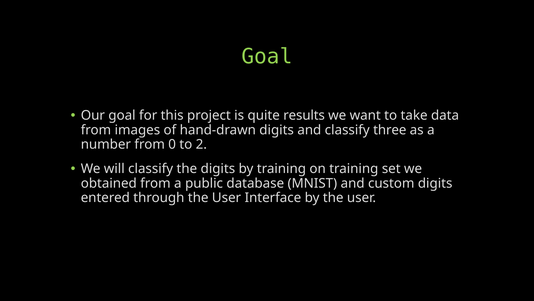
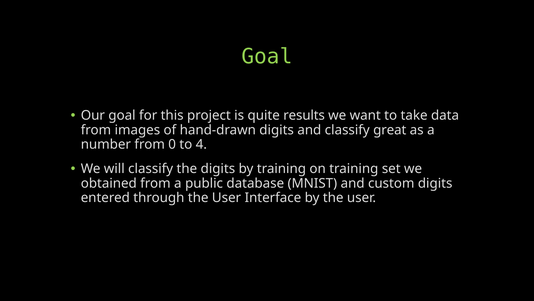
three: three -> great
2: 2 -> 4
